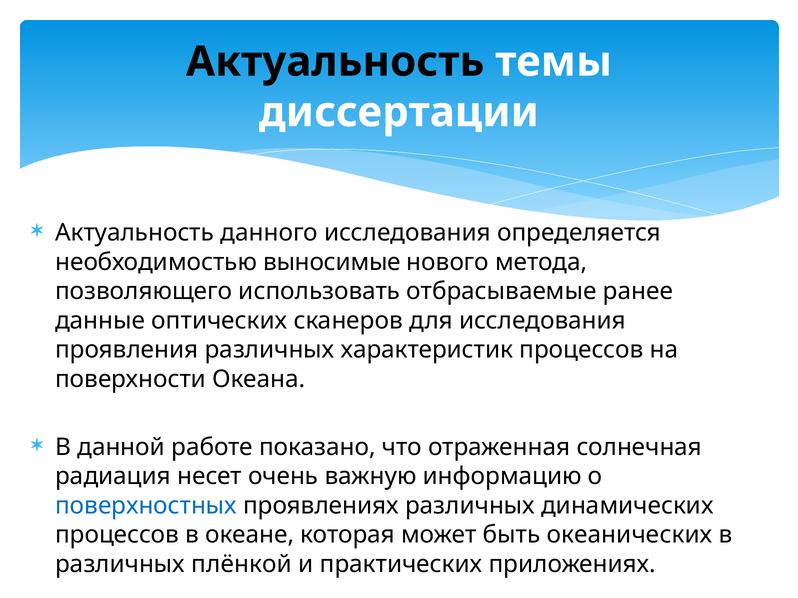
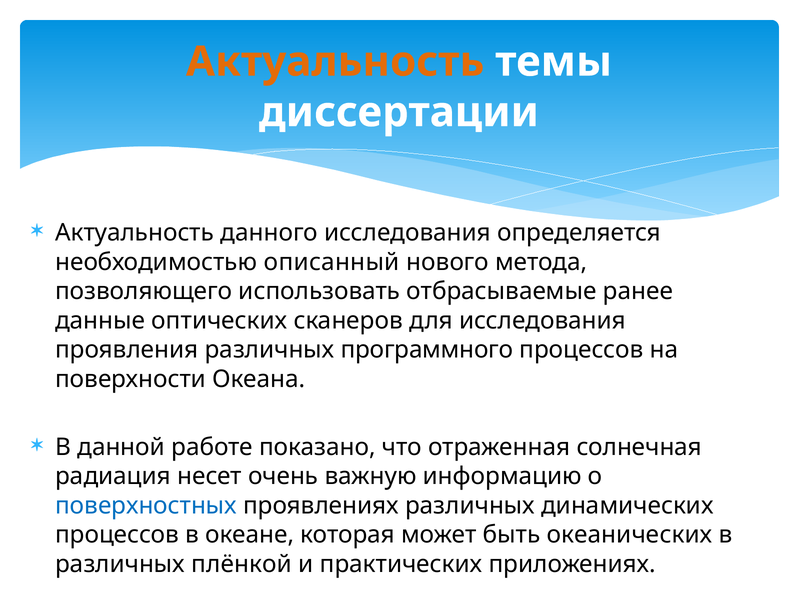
Актуальность at (335, 62) colour: black -> orange
выносимые: выносимые -> описанный
характеристик: характеристик -> программного
